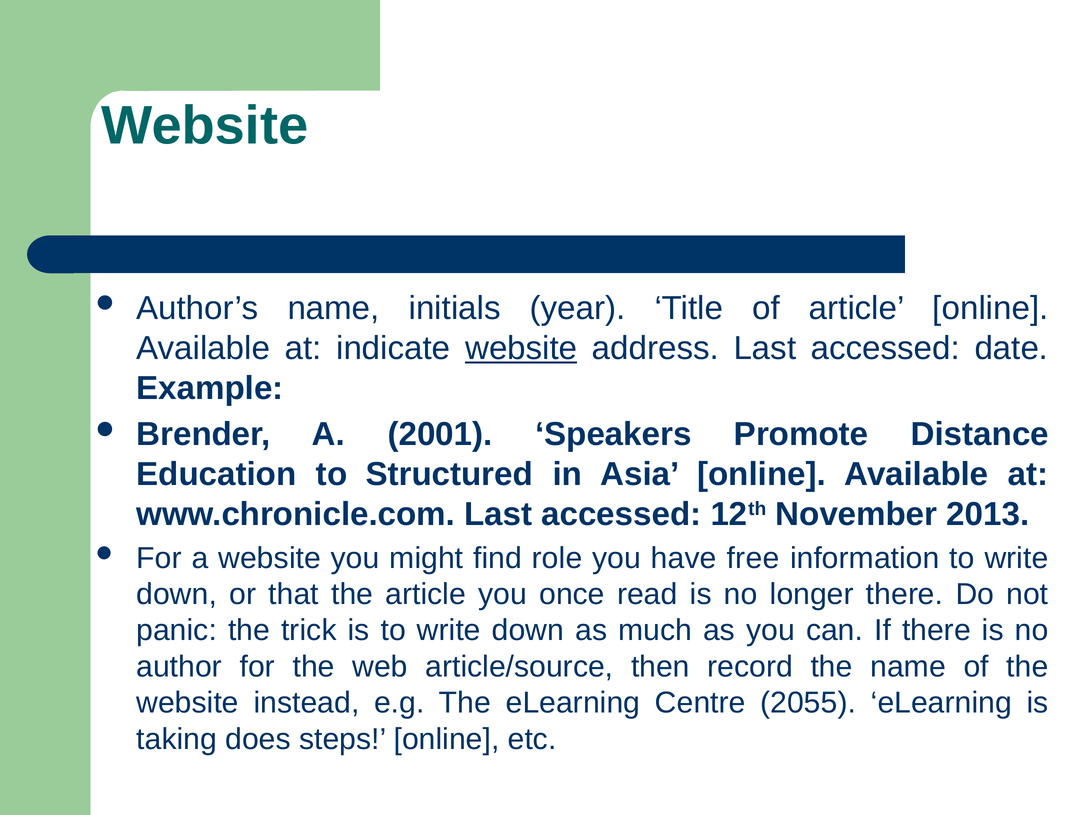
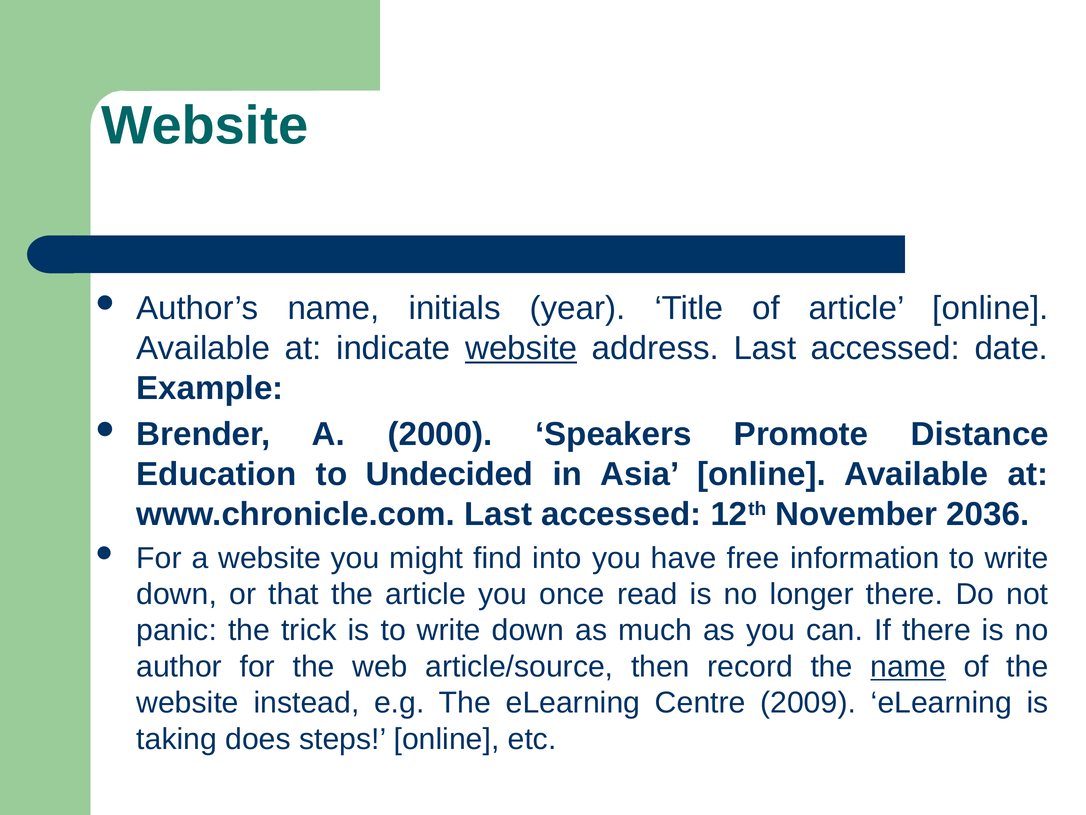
2001: 2001 -> 2000
Structured: Structured -> Undecided
2013: 2013 -> 2036
role: role -> into
name at (908, 666) underline: none -> present
2055: 2055 -> 2009
